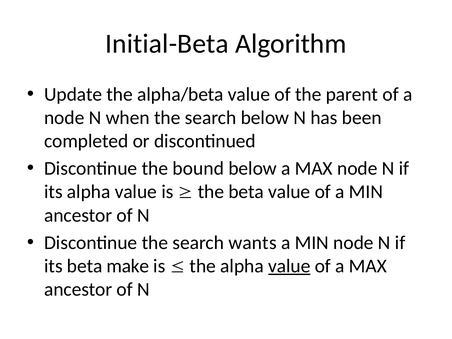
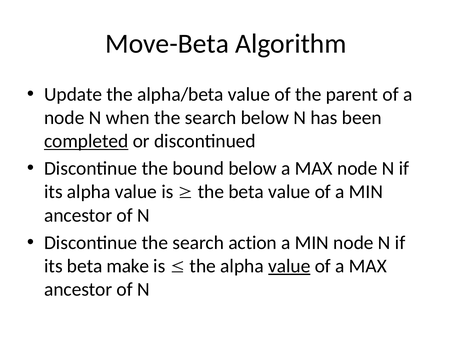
Initial-Beta: Initial-Beta -> Move-Beta
completed underline: none -> present
wants: wants -> action
